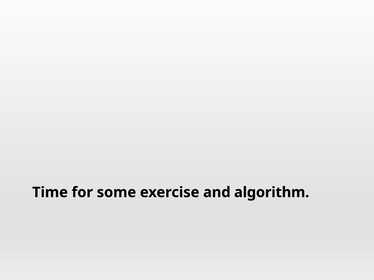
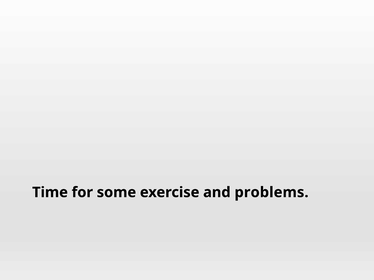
algorithm: algorithm -> problems
